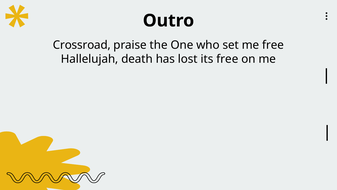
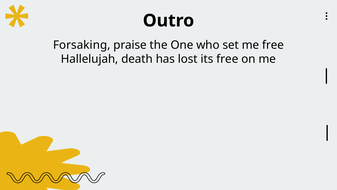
Crossroad: Crossroad -> Forsaking
